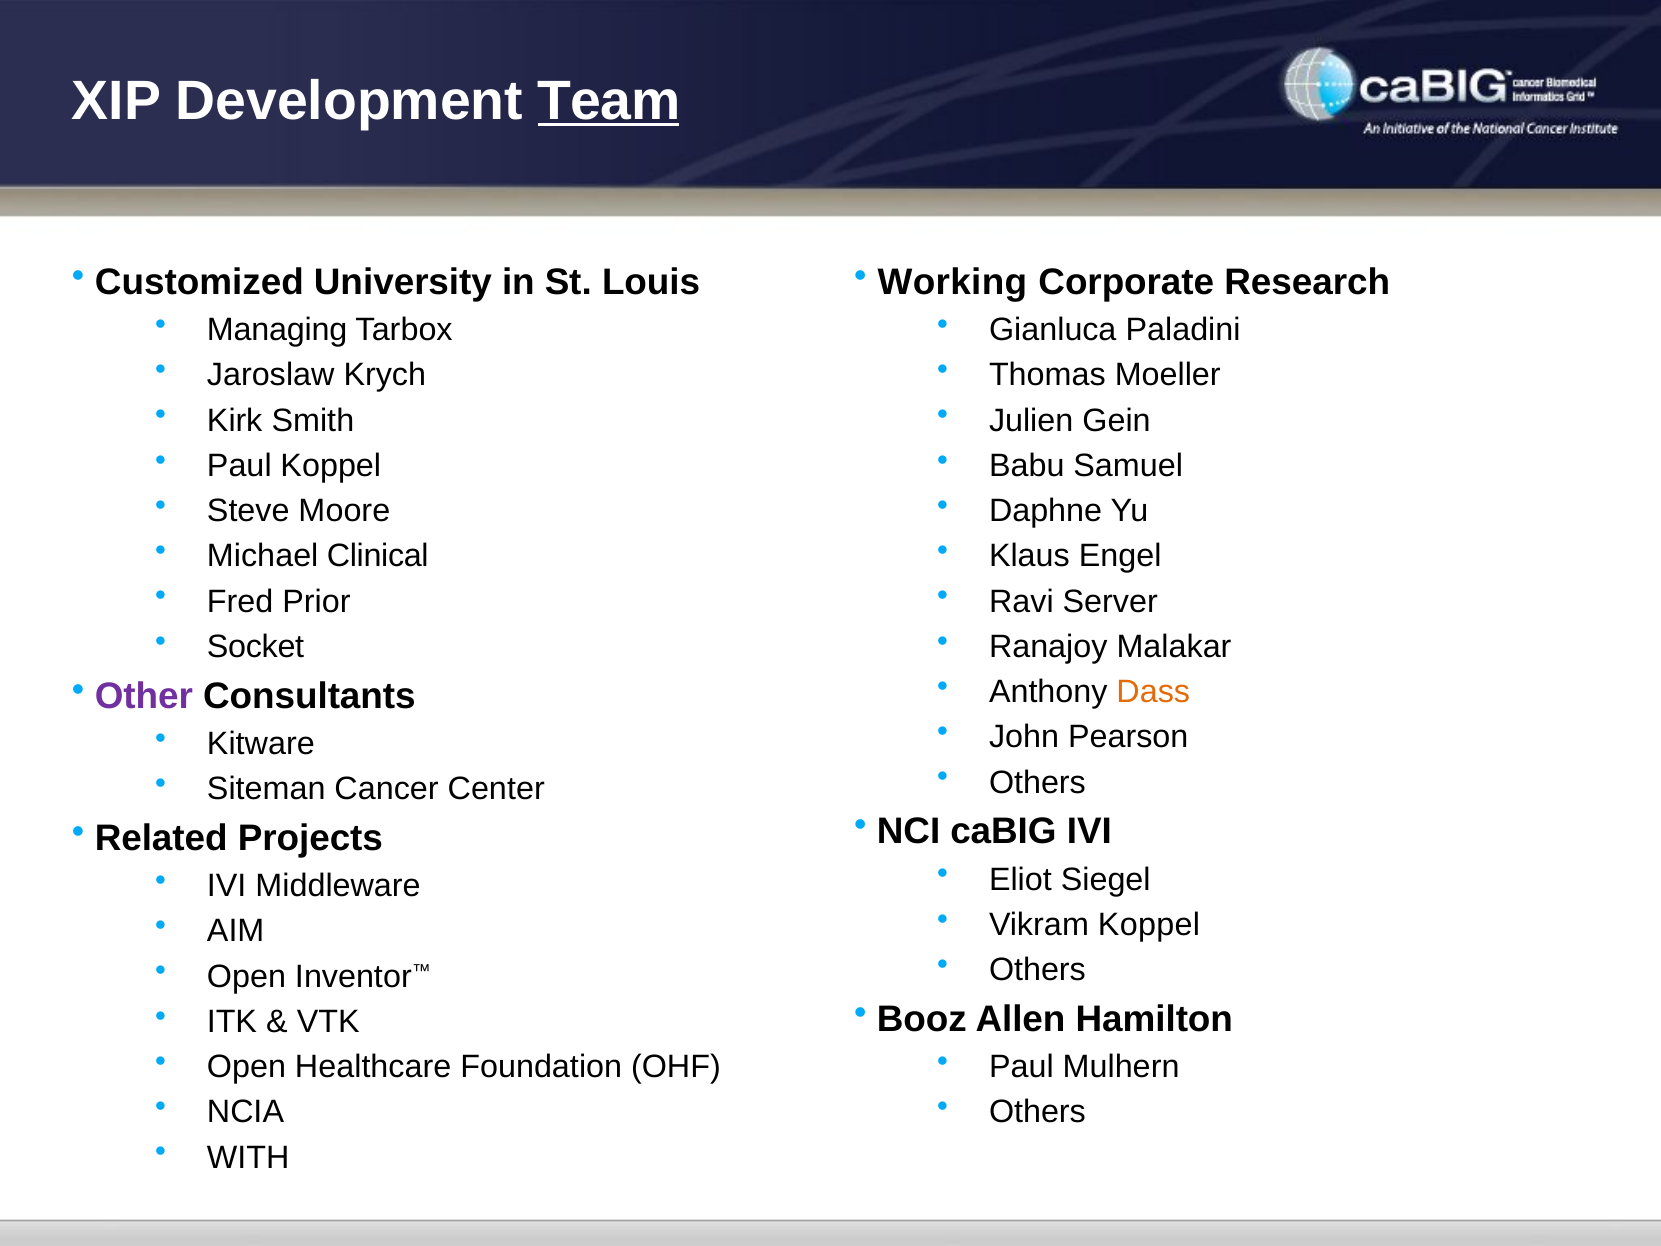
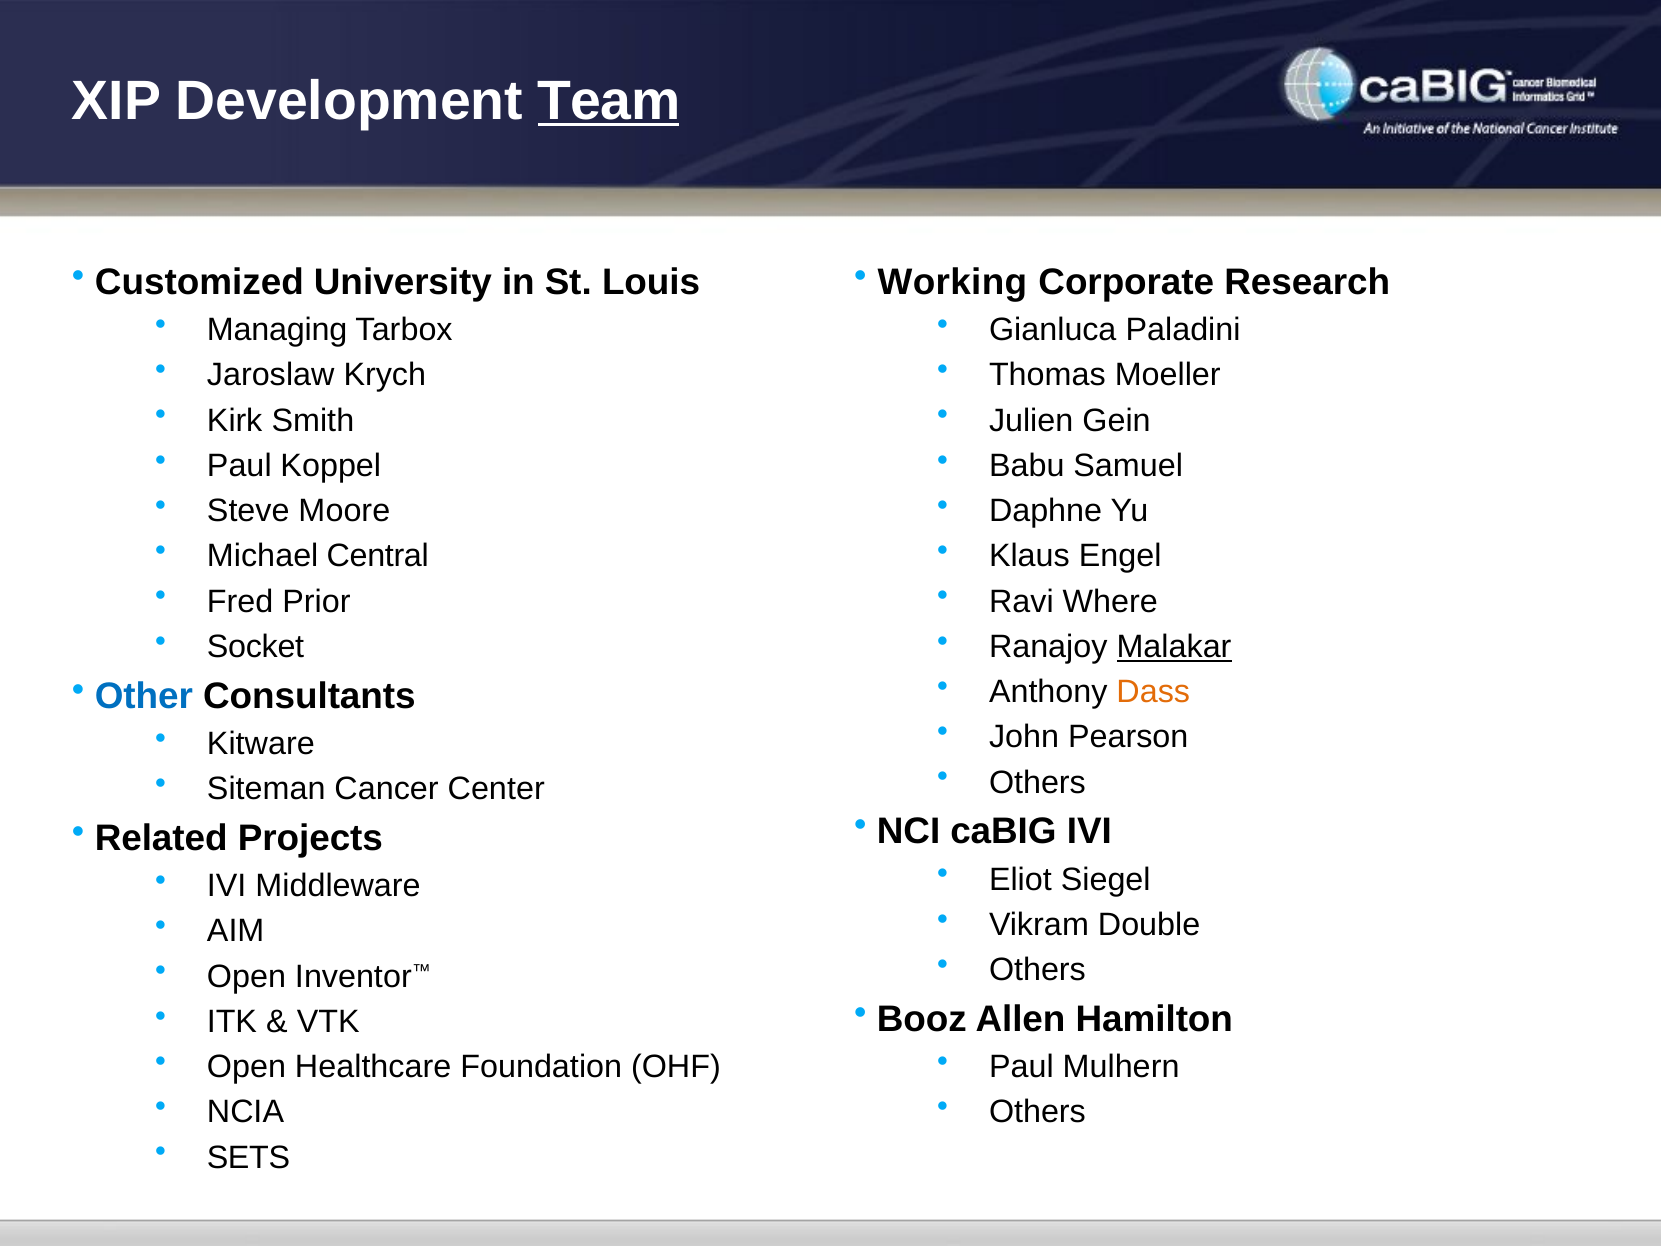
Clinical: Clinical -> Central
Server: Server -> Where
Malakar underline: none -> present
Other colour: purple -> blue
Vikram Koppel: Koppel -> Double
WITH: WITH -> SETS
